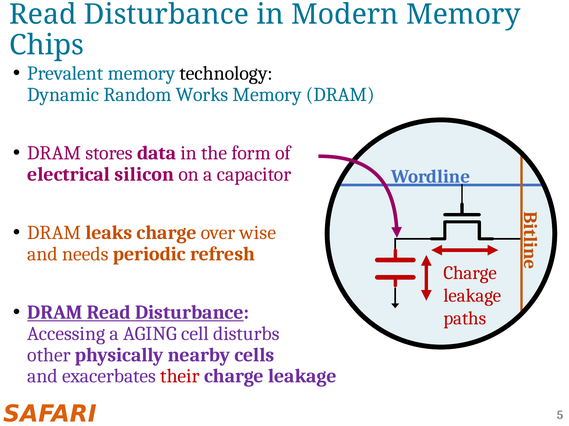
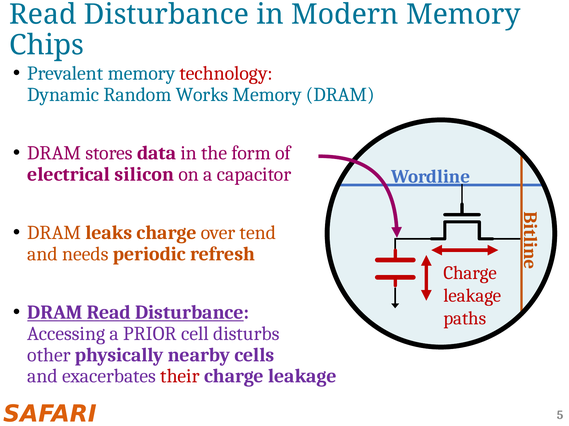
technology colour: black -> red
wise: wise -> tend
AGING: AGING -> PRIOR
